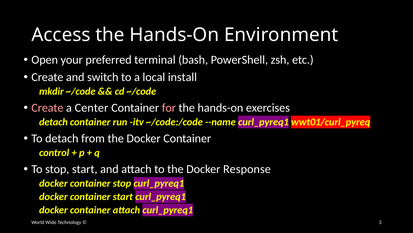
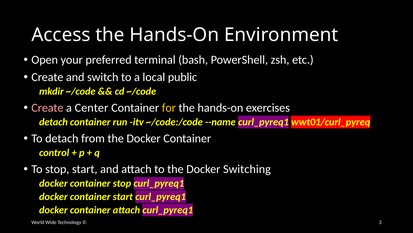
install: install -> public
for colour: pink -> yellow
Response: Response -> Switching
